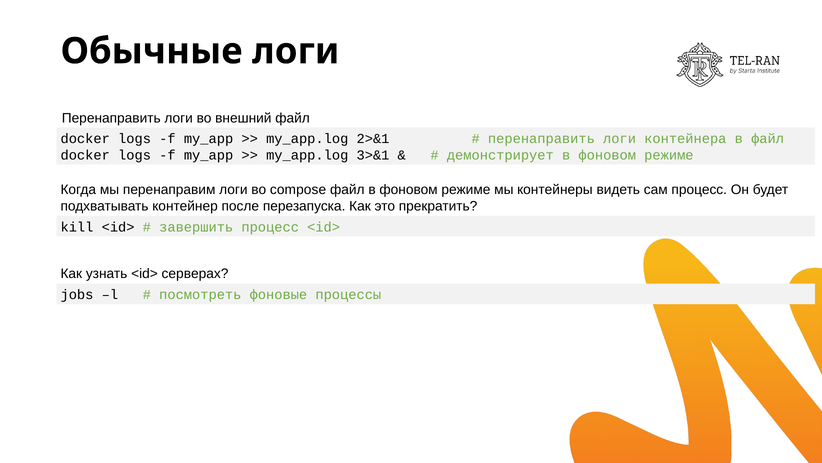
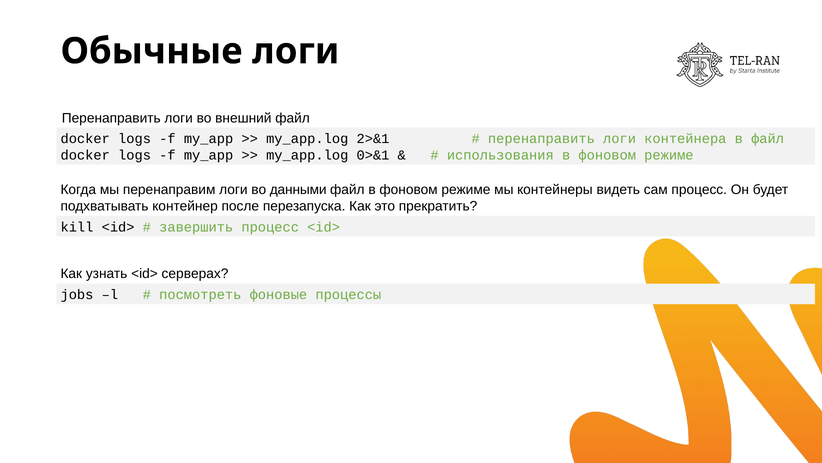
3>&1: 3>&1 -> 0>&1
демонстрирует: демонстрирует -> использования
compose: compose -> данными
